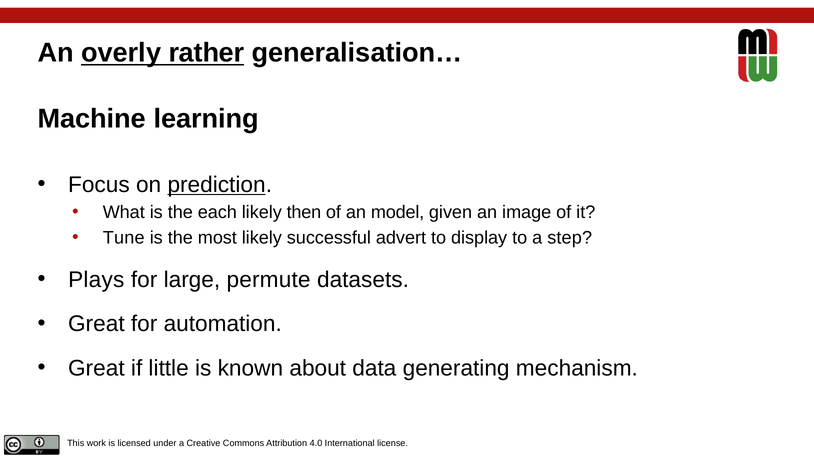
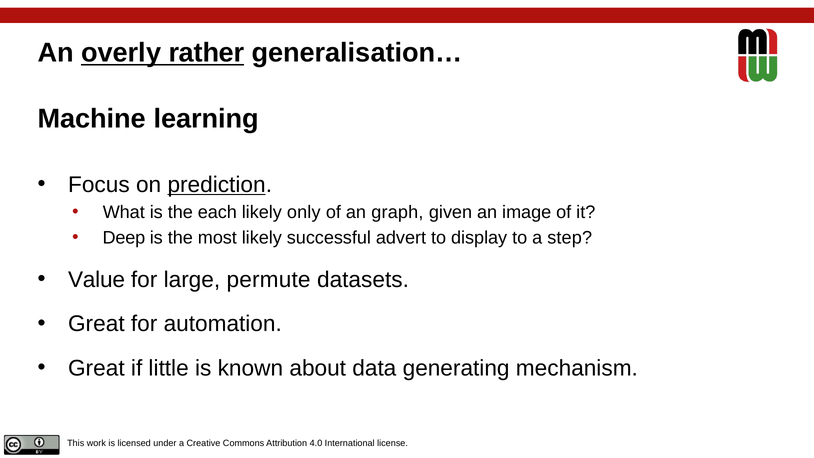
then: then -> only
model: model -> graph
Tune: Tune -> Deep
Plays: Plays -> Value
